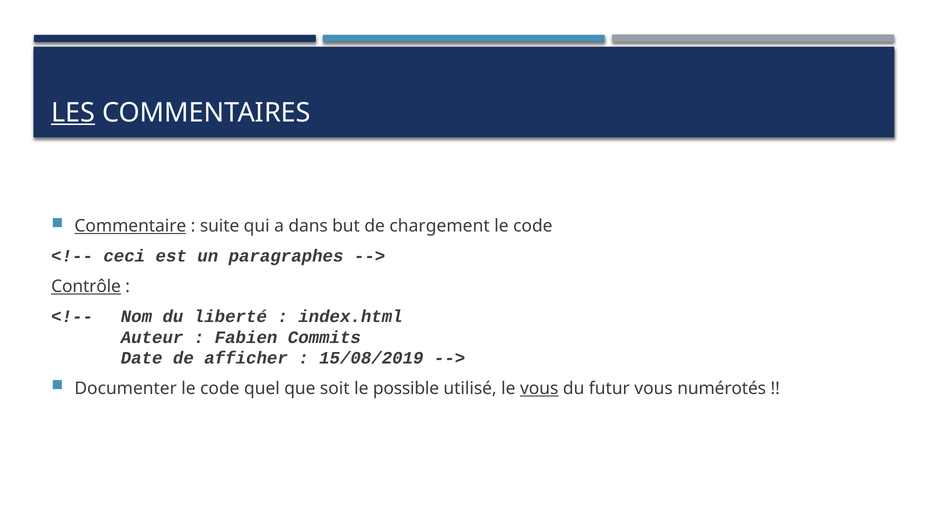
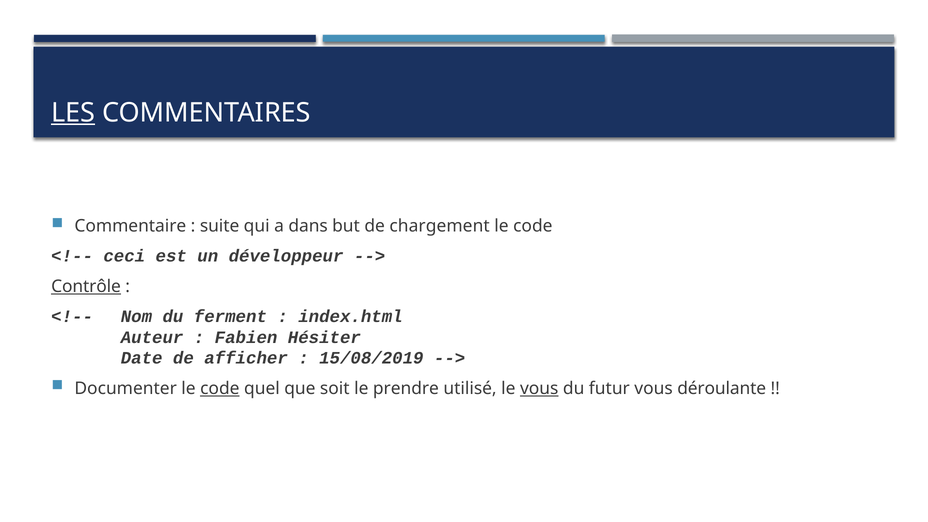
Commentaire underline: present -> none
paragraphes: paragraphes -> développeur
liberté: liberté -> ferment
Commits: Commits -> Hésiter
code at (220, 388) underline: none -> present
possible: possible -> prendre
numérotés: numérotés -> déroulante
